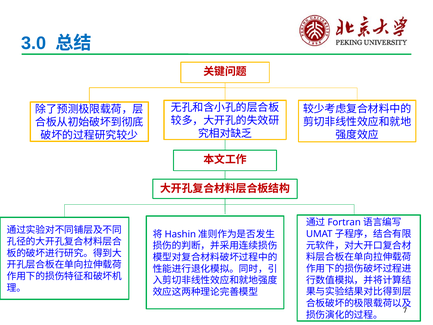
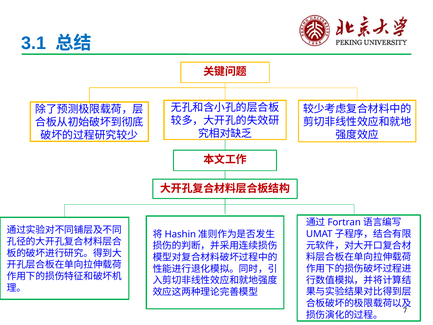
3.0: 3.0 -> 3.1
